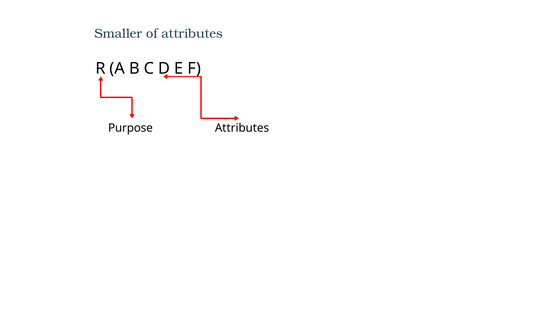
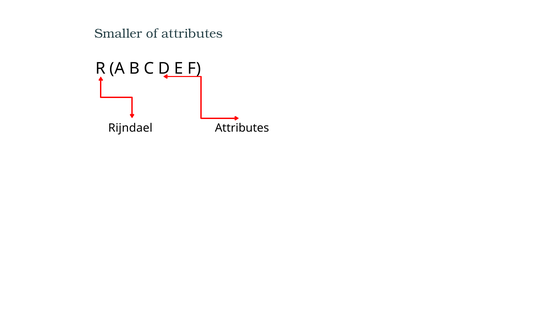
Purpose: Purpose -> Rijndael
